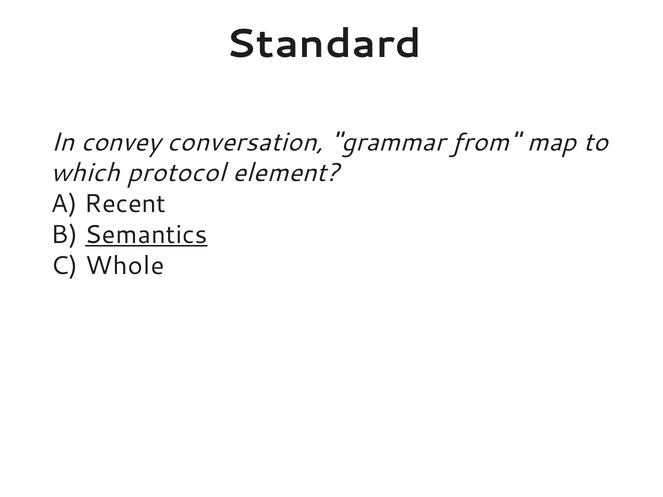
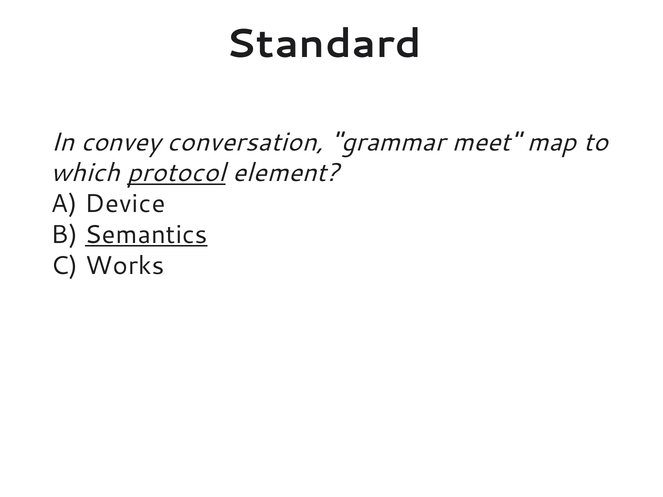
from: from -> meet
protocol underline: none -> present
Recent: Recent -> Device
Whole: Whole -> Works
